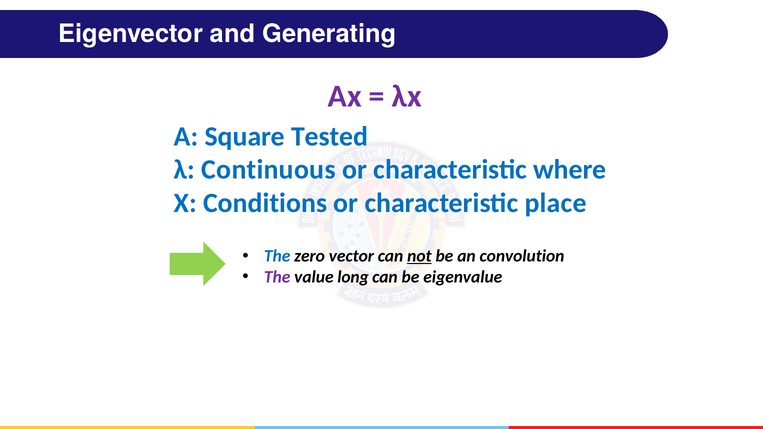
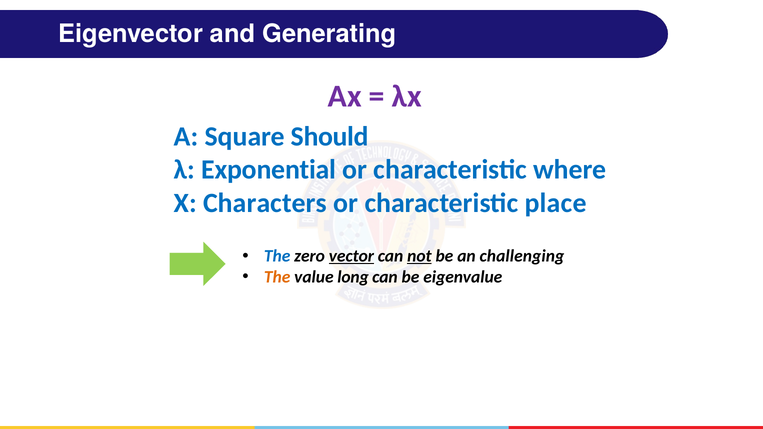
Tested: Tested -> Should
Continuous: Continuous -> Exponential
Conditions: Conditions -> Characters
vector underline: none -> present
convolution: convolution -> challenging
The at (277, 277) colour: purple -> orange
